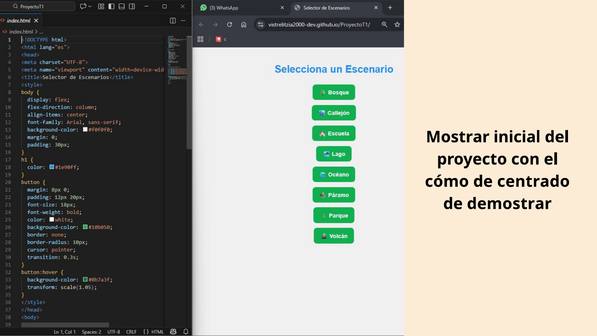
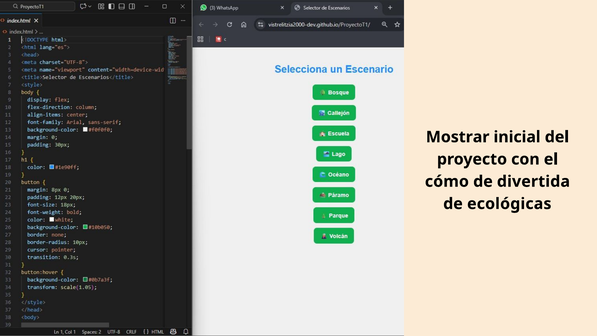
centrado: centrado -> divertida
demostrar: demostrar -> ecológicas
